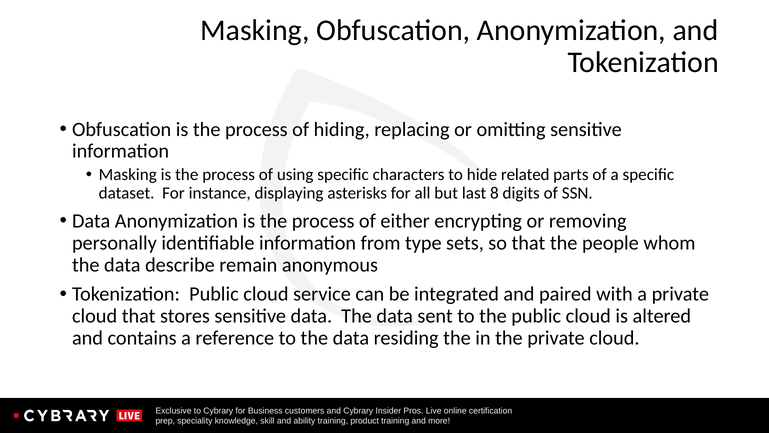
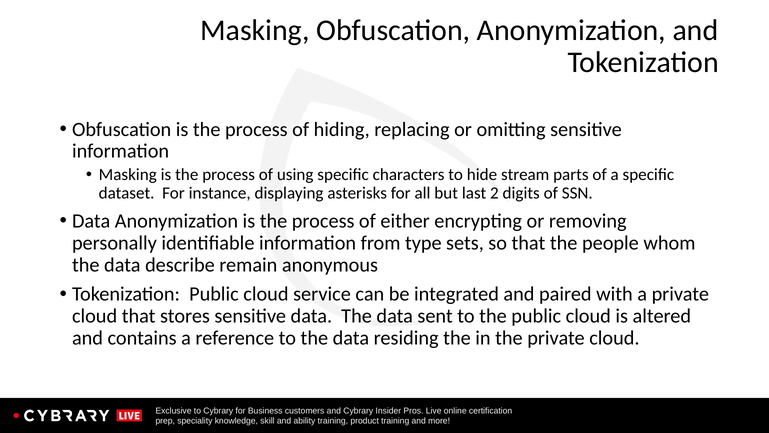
related: related -> stream
8: 8 -> 2
